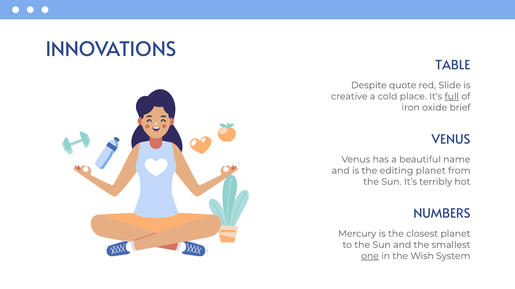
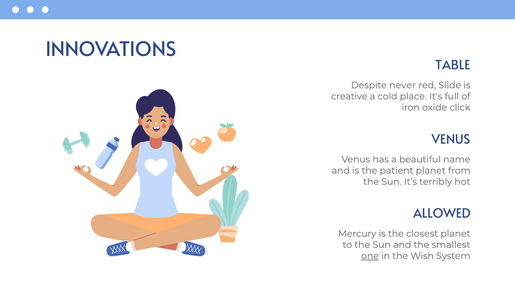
quote: quote -> never
full underline: present -> none
brief: brief -> click
editing: editing -> patient
NUMBERS: NUMBERS -> ALLOWED
